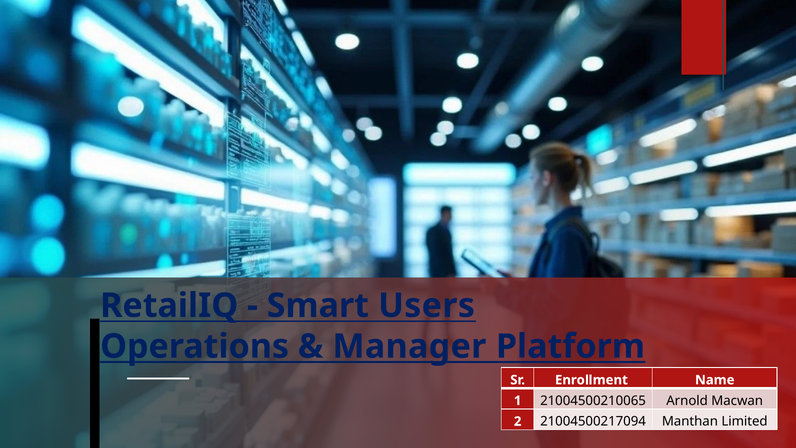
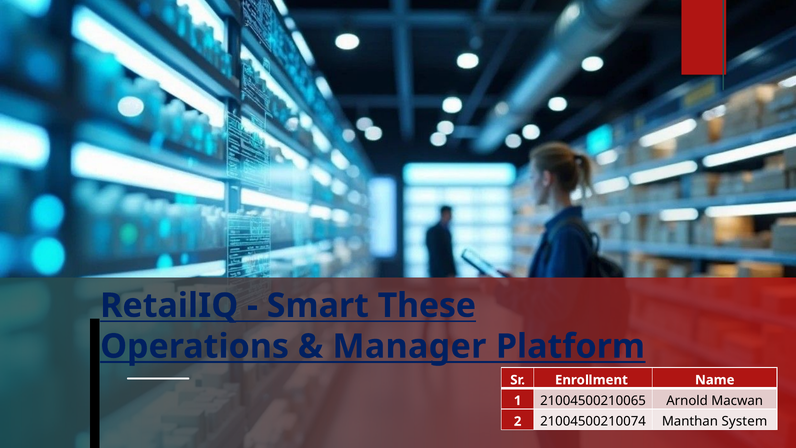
Users: Users -> These
21004500217094: 21004500217094 -> 21004500210074
Limited: Limited -> System
